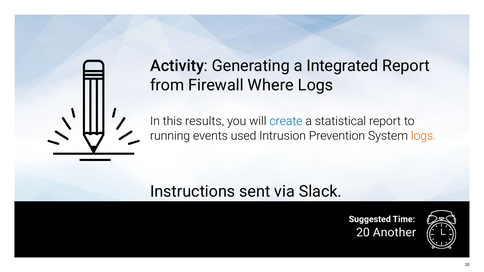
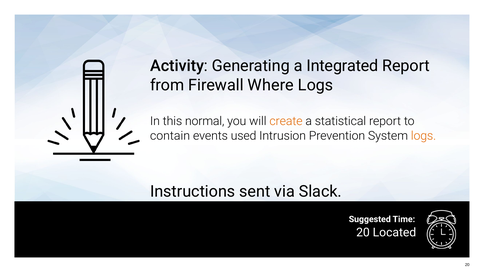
results: results -> normal
create colour: blue -> orange
running: running -> contain
Another: Another -> Located
